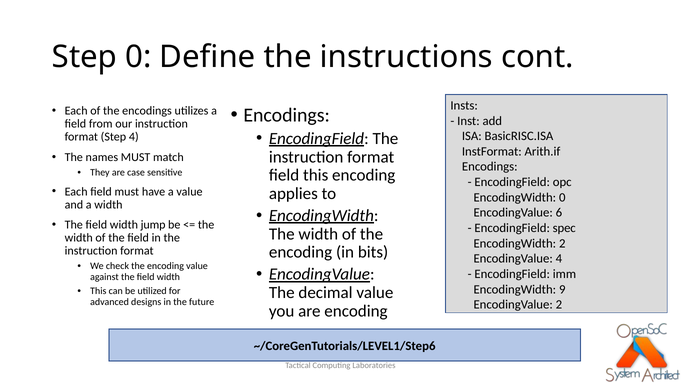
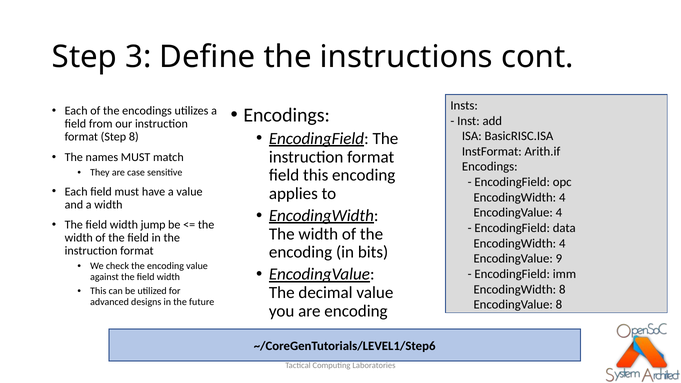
Step 0: 0 -> 3
Step 4: 4 -> 8
0 at (562, 197): 0 -> 4
EncodingValue 6: 6 -> 4
spec: spec -> data
2 at (562, 243): 2 -> 4
EncodingValue 4: 4 -> 9
EncodingWidth 9: 9 -> 8
EncodingValue 2: 2 -> 8
